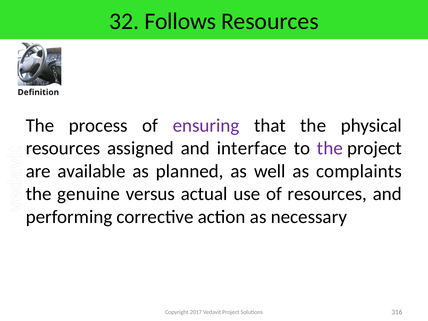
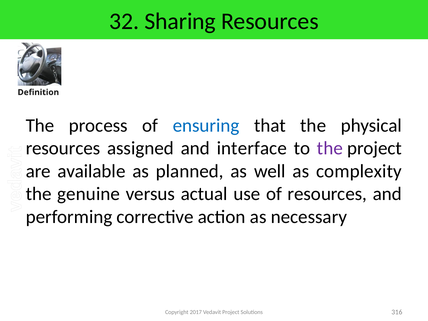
Follows: Follows -> Sharing
ensuring colour: purple -> blue
complaints: complaints -> complexity
